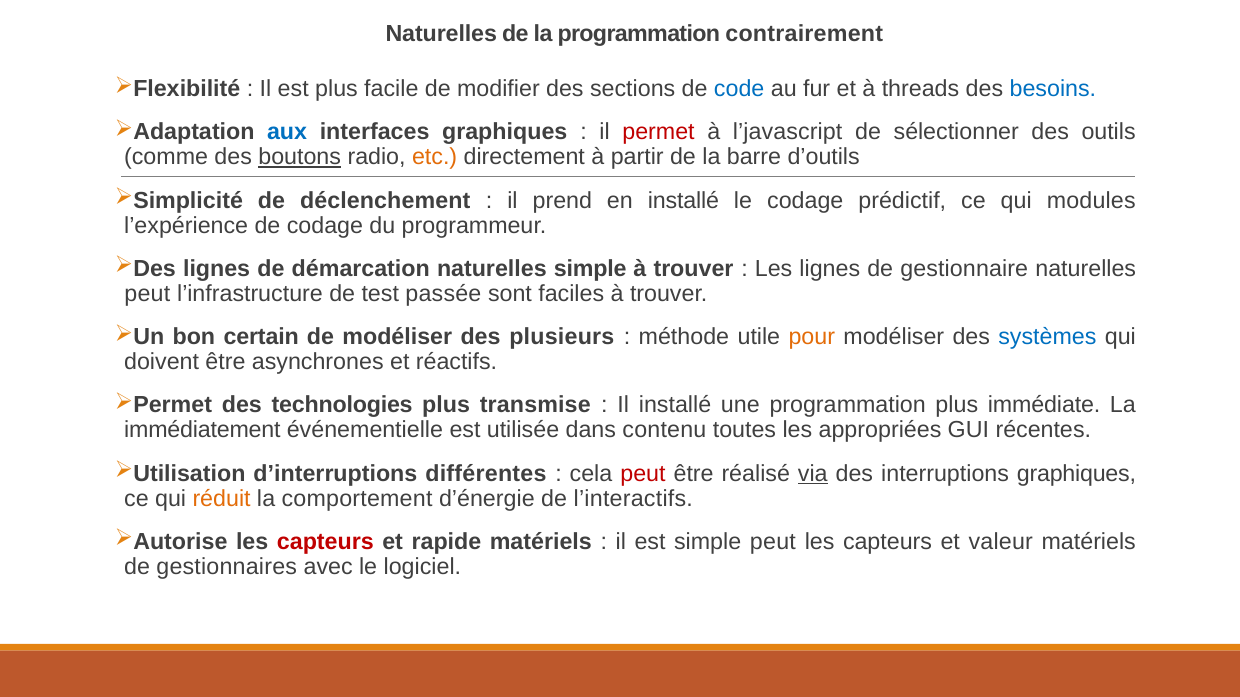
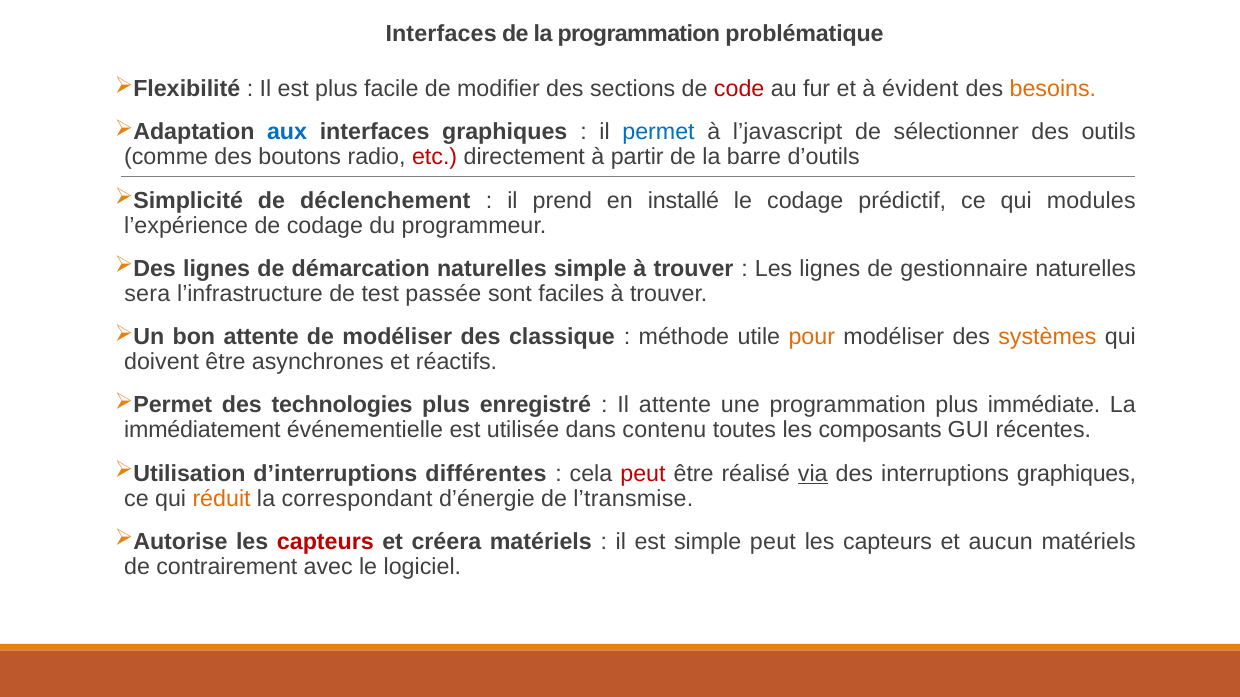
Naturelles at (441, 34): Naturelles -> Interfaces
contrairement: contrairement -> problématique
code colour: blue -> red
threads: threads -> évident
besoins colour: blue -> orange
permet colour: red -> blue
boutons underline: present -> none
etc colour: orange -> red
peut at (147, 294): peut -> sera
bon certain: certain -> attente
plusieurs: plusieurs -> classique
systèmes colour: blue -> orange
transmise: transmise -> enregistré
Il installé: installé -> attente
appropriées: appropriées -> composants
comportement: comportement -> correspondant
l’interactifs: l’interactifs -> l’transmise
rapide: rapide -> créera
valeur: valeur -> aucun
gestionnaires: gestionnaires -> contrairement
